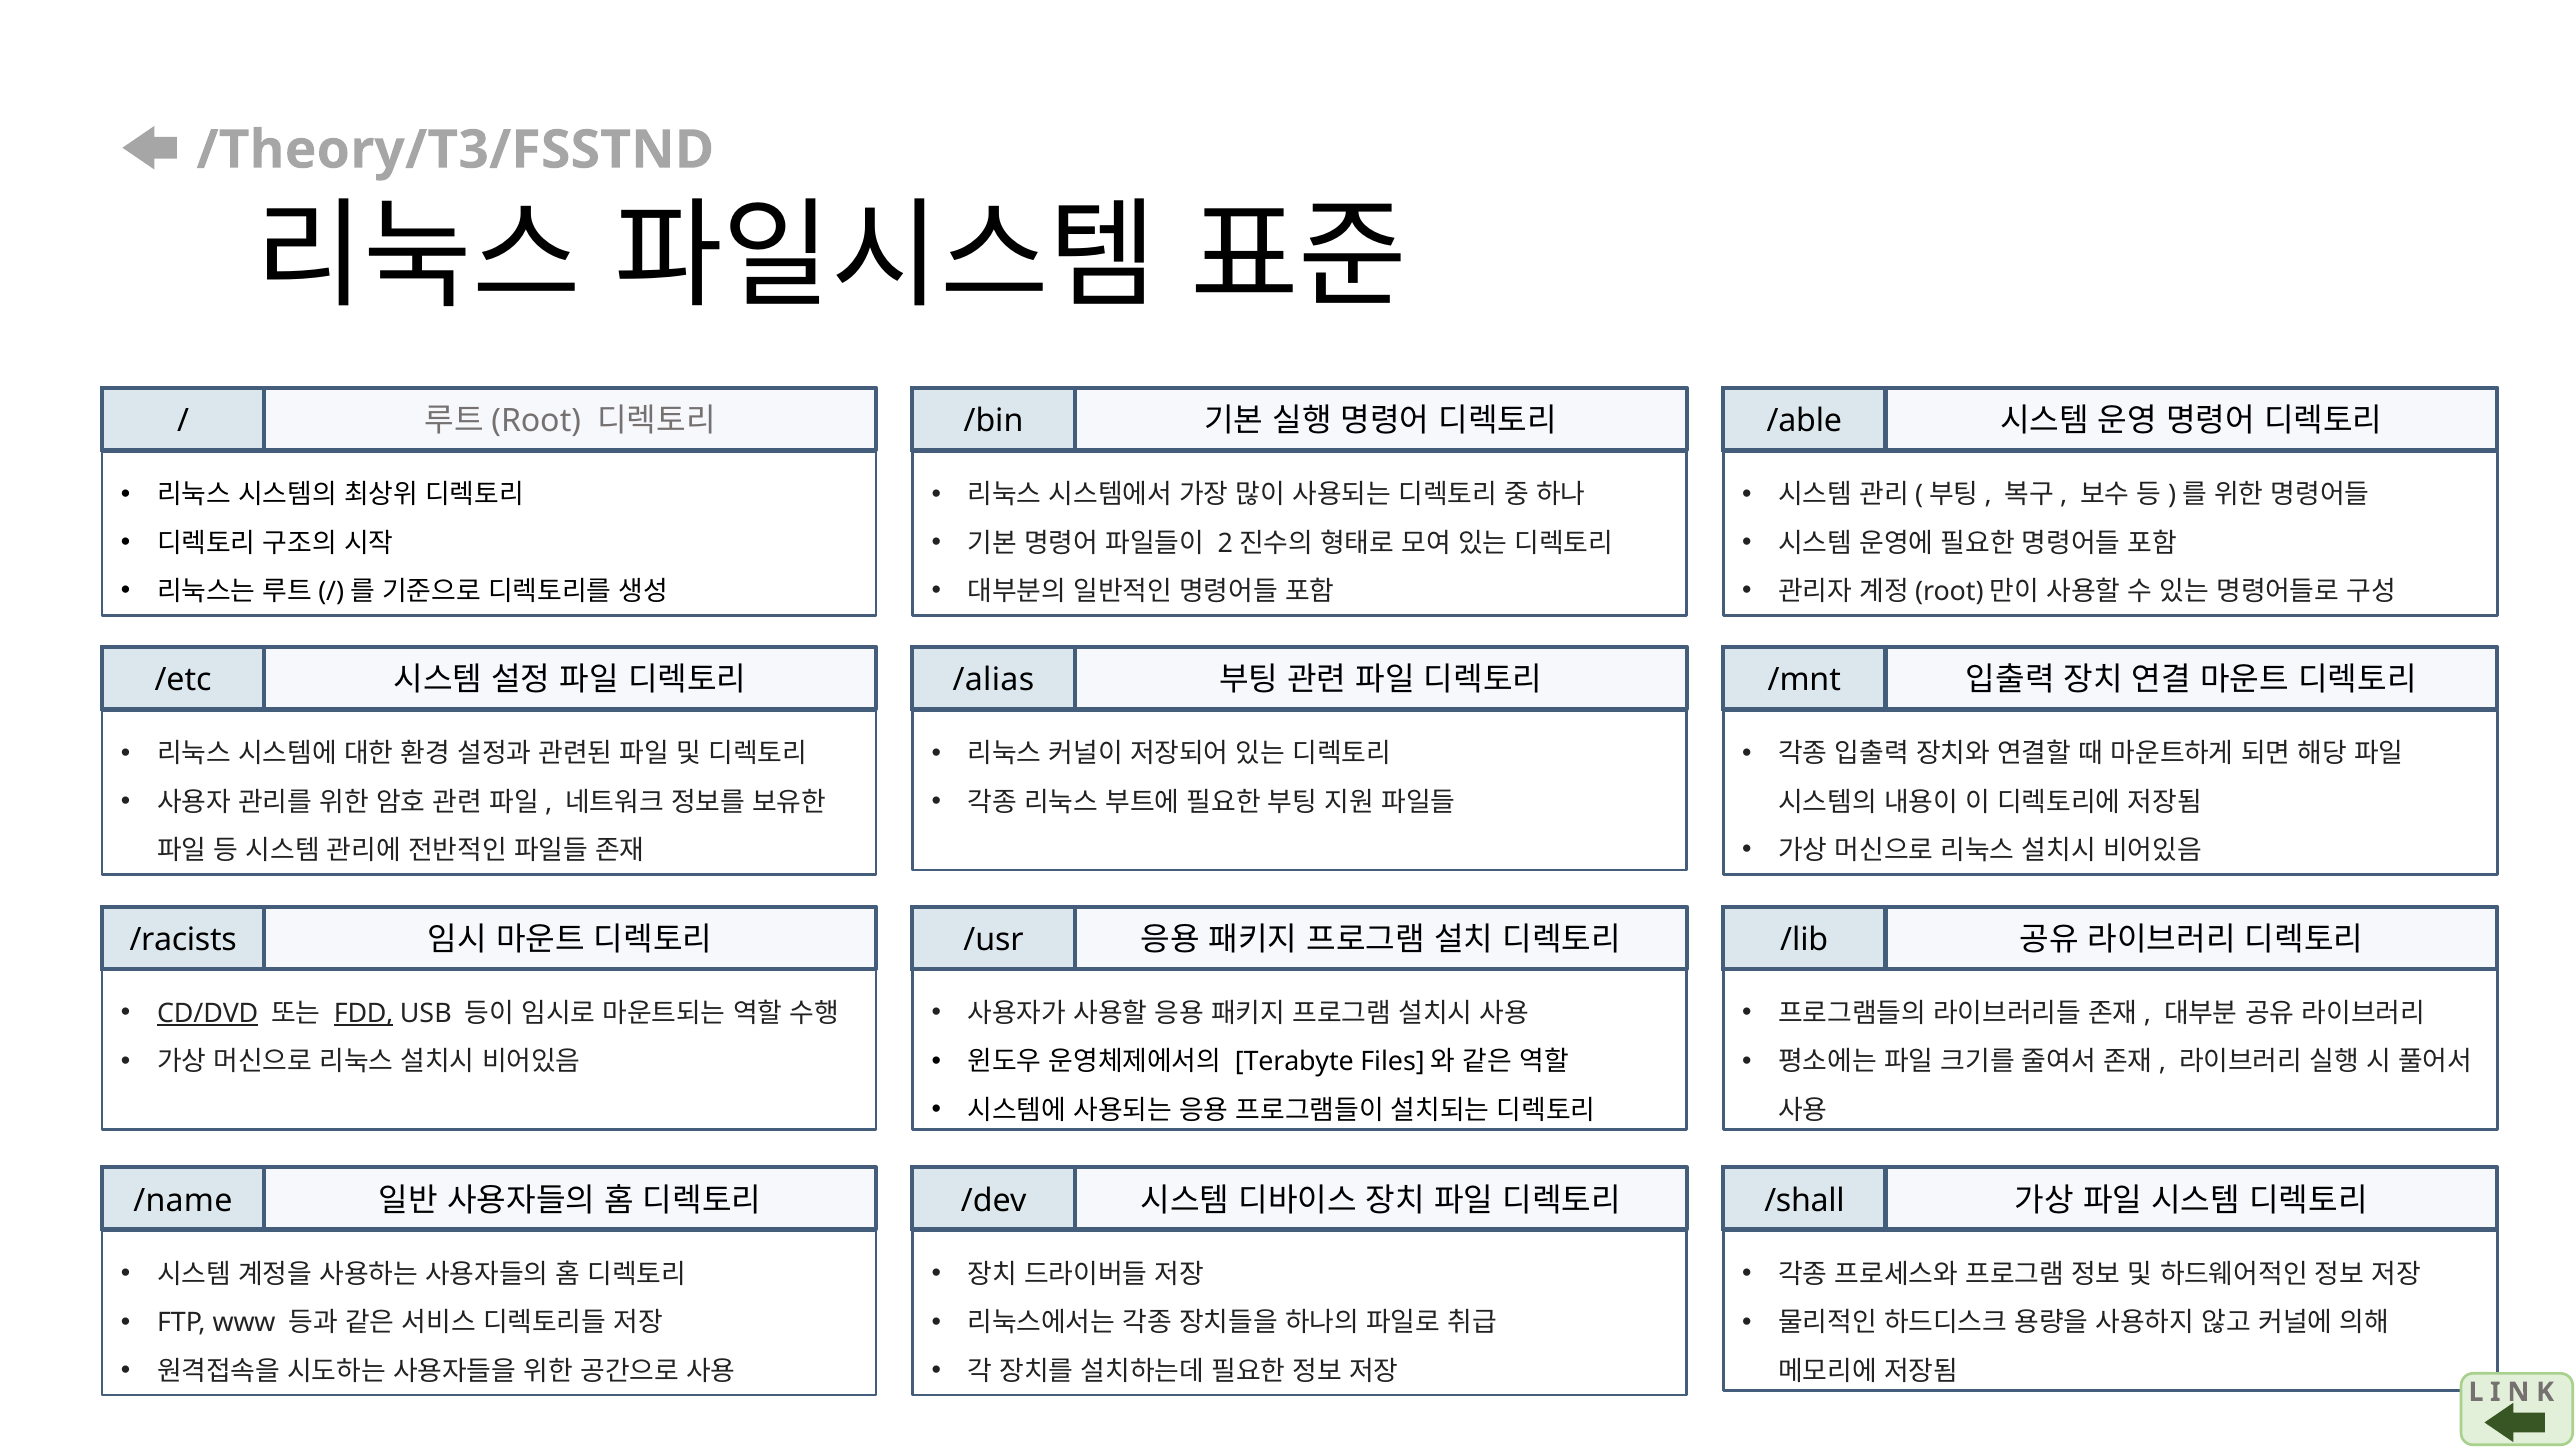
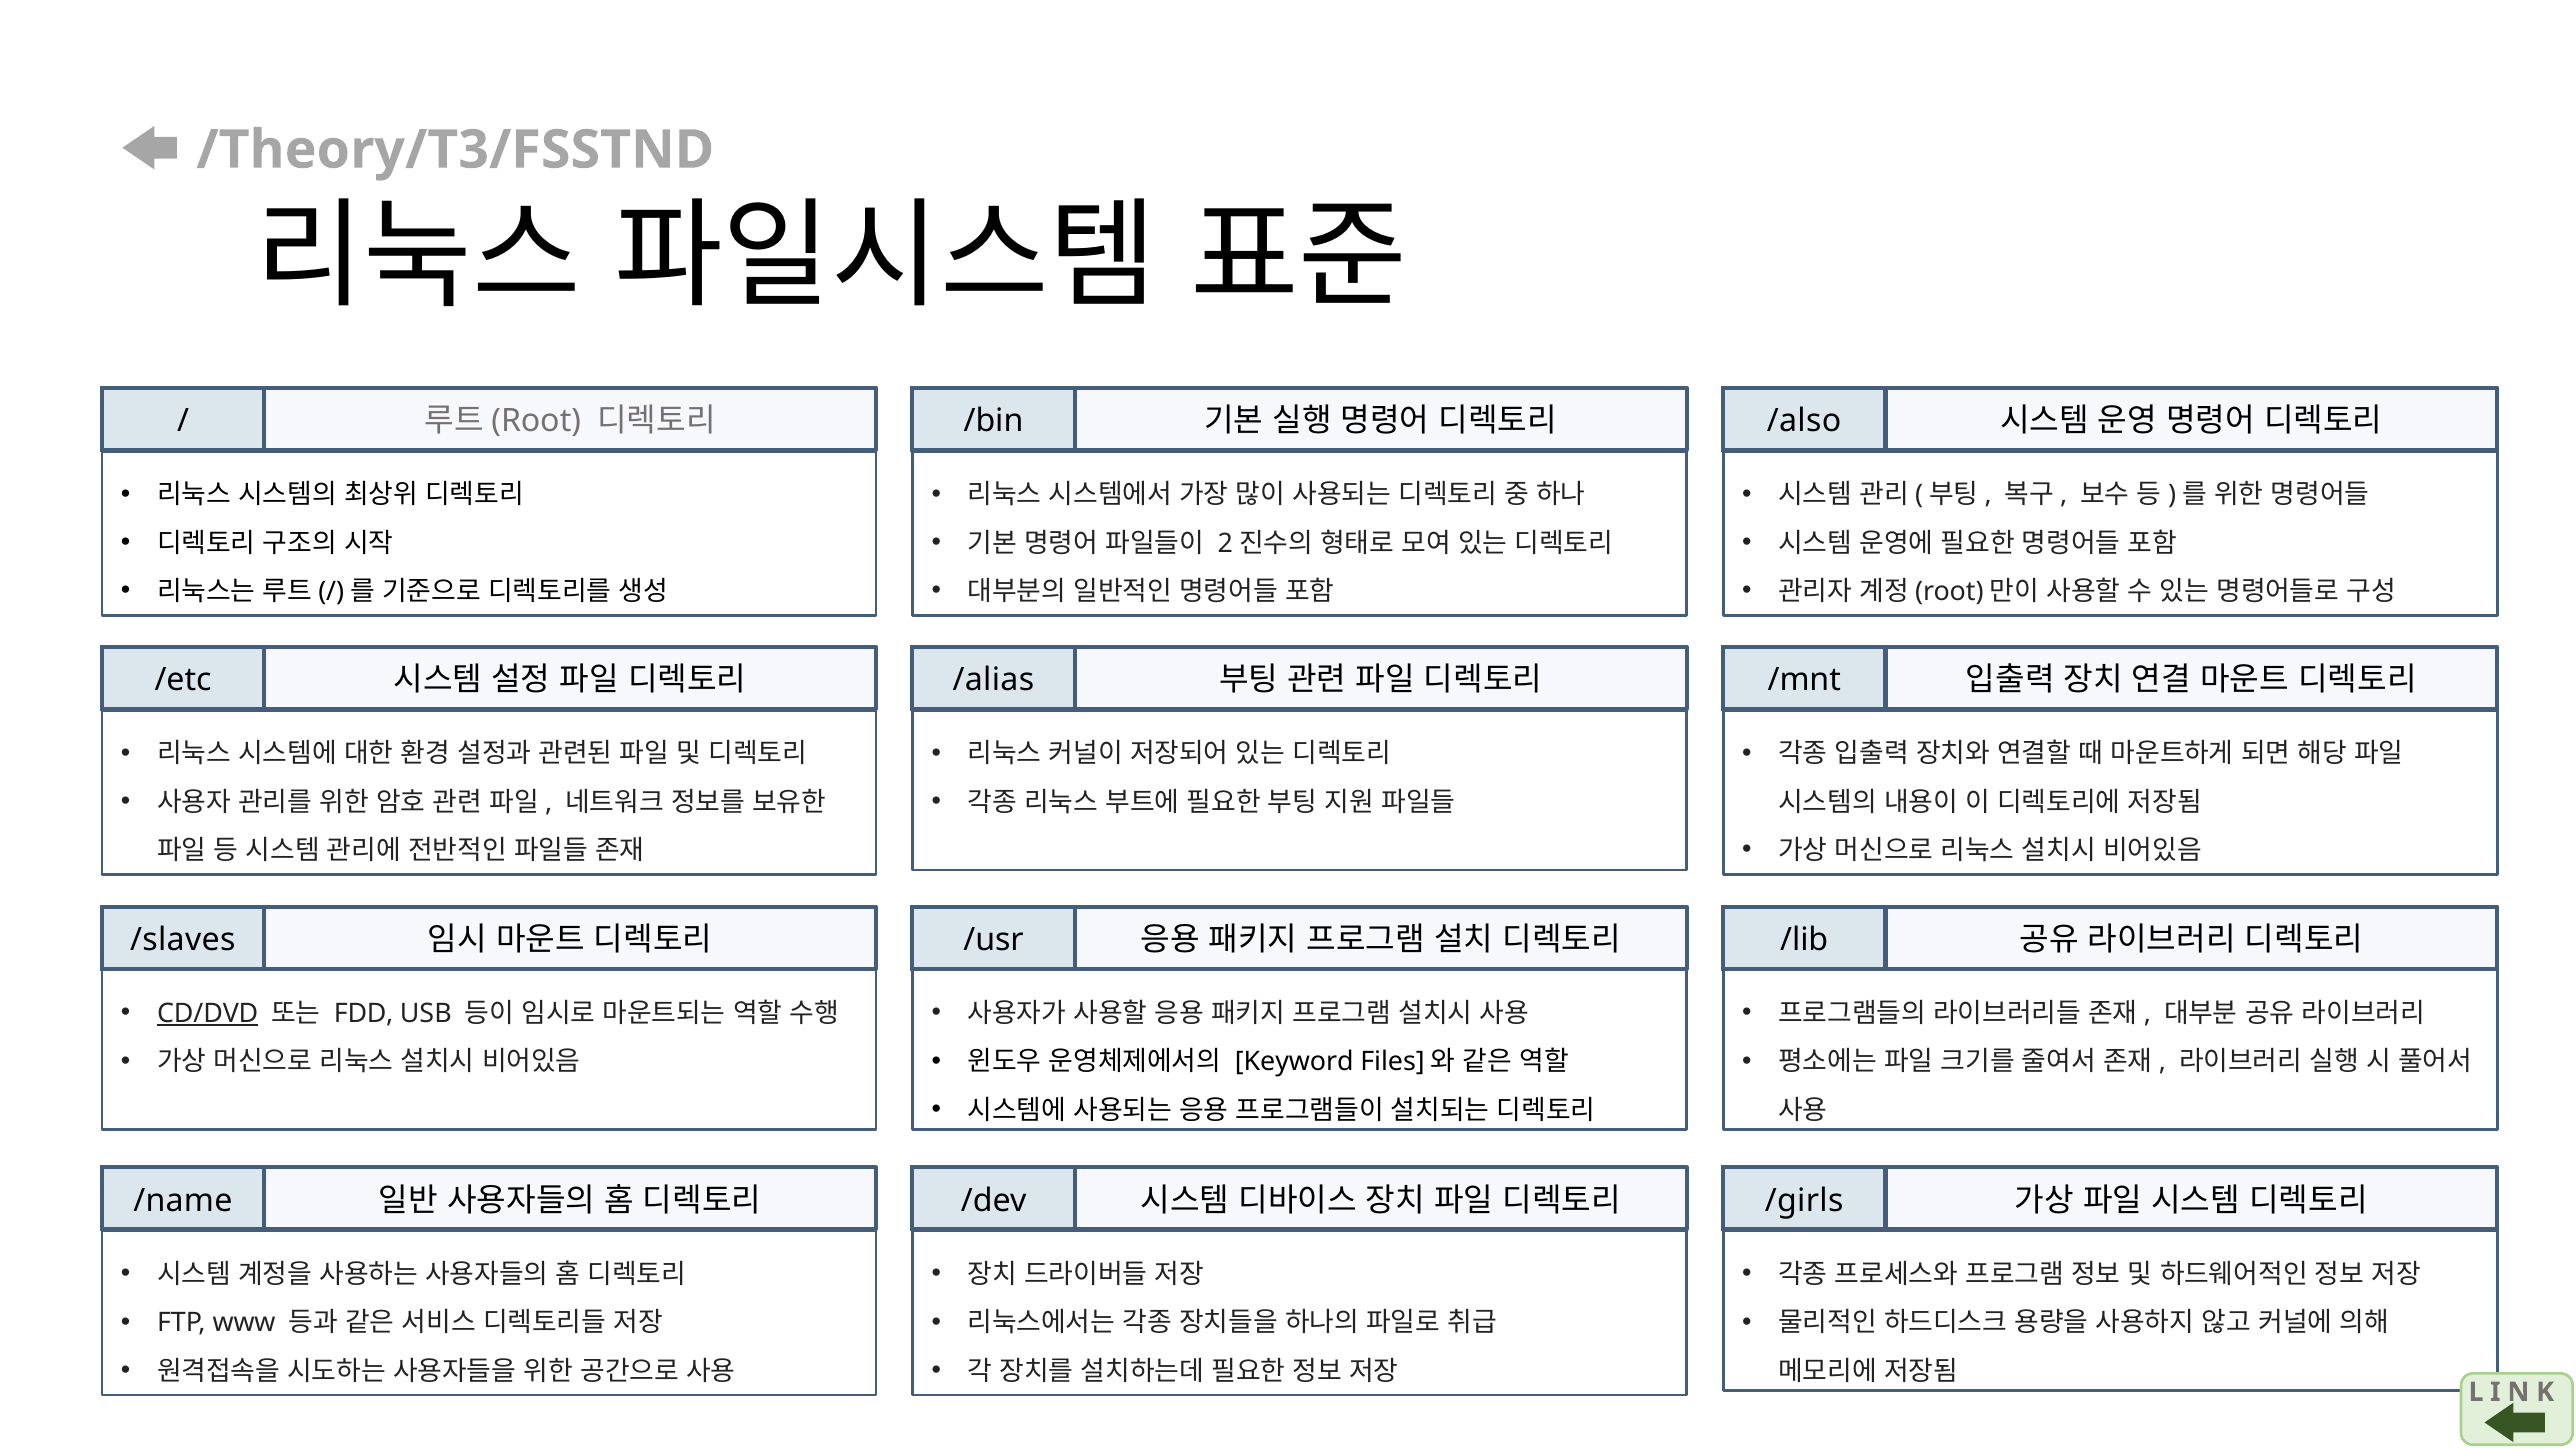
/able: /able -> /also
/racists: /racists -> /slaves
FDD underline: present -> none
Terabyte: Terabyte -> Keyword
/shall: /shall -> /girls
